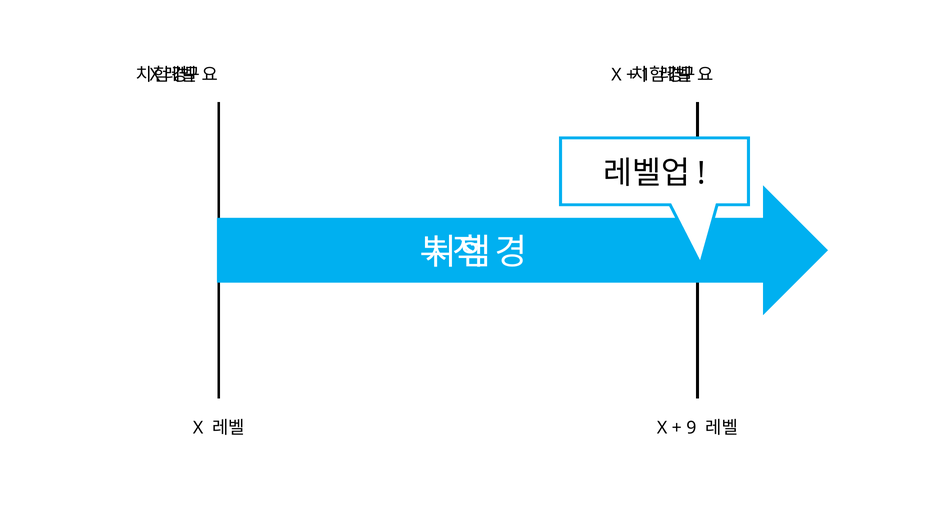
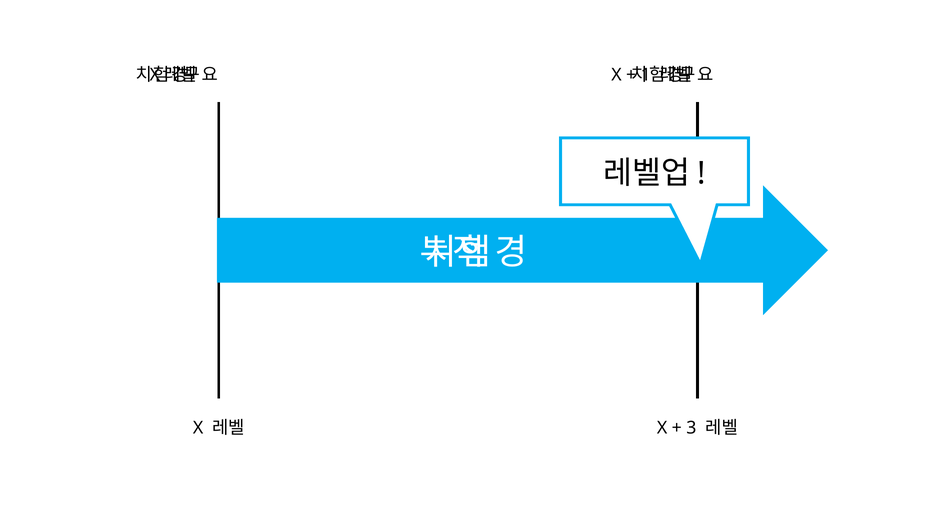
9: 9 -> 3
